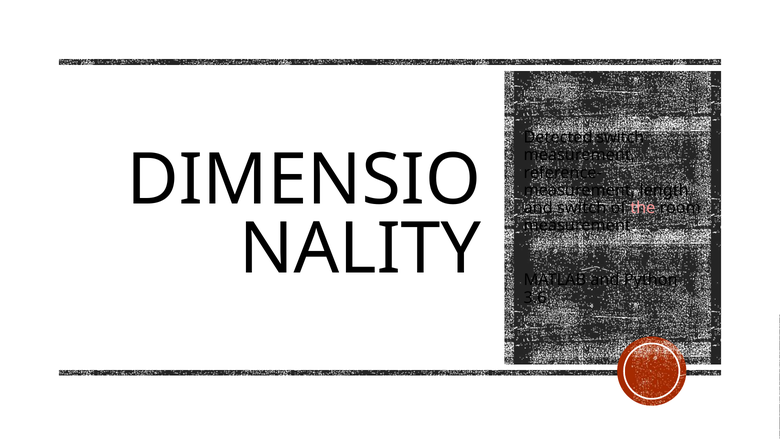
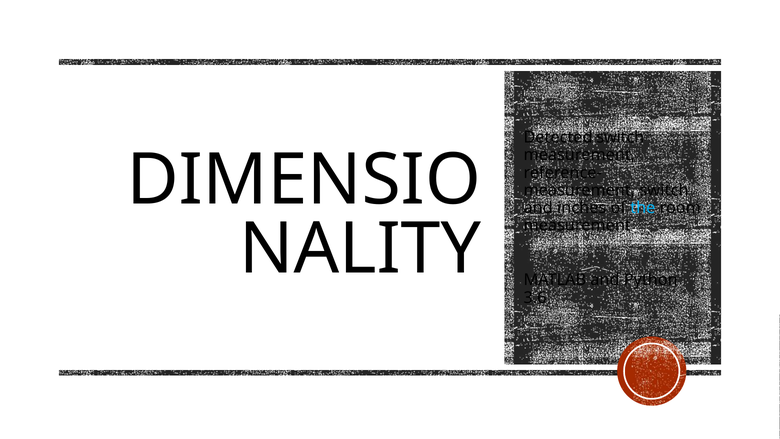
measurement length: length -> switch
and switch: switch -> inches
the colour: pink -> light blue
